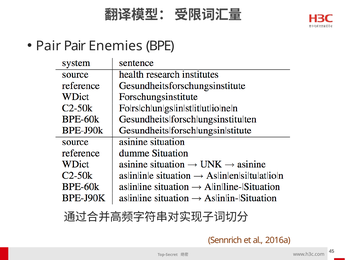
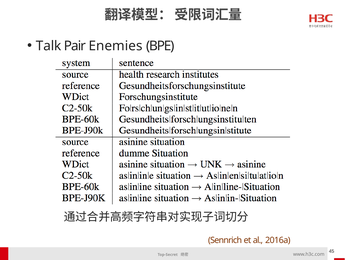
Pair at (49, 46): Pair -> Talk
